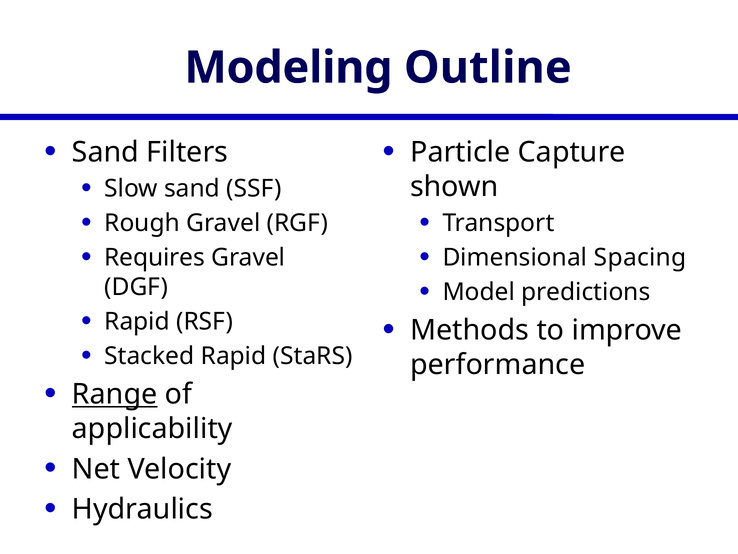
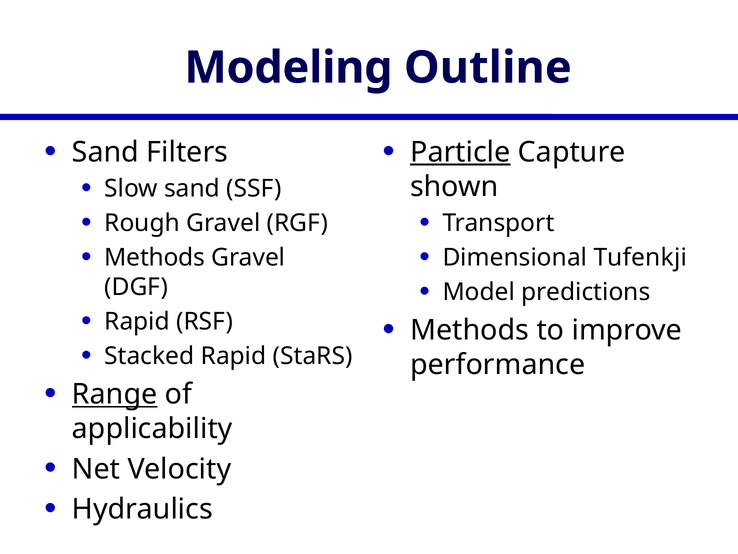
Particle underline: none -> present
Requires at (155, 258): Requires -> Methods
Spacing: Spacing -> Tufenkji
